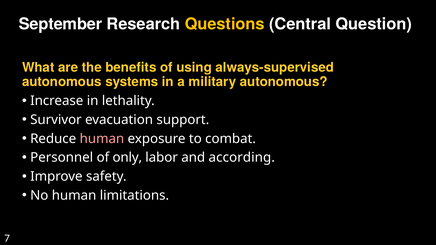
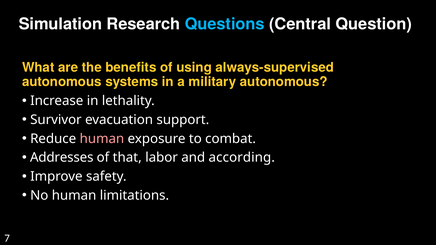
September: September -> Simulation
Questions colour: yellow -> light blue
Personnel: Personnel -> Addresses
only: only -> that
